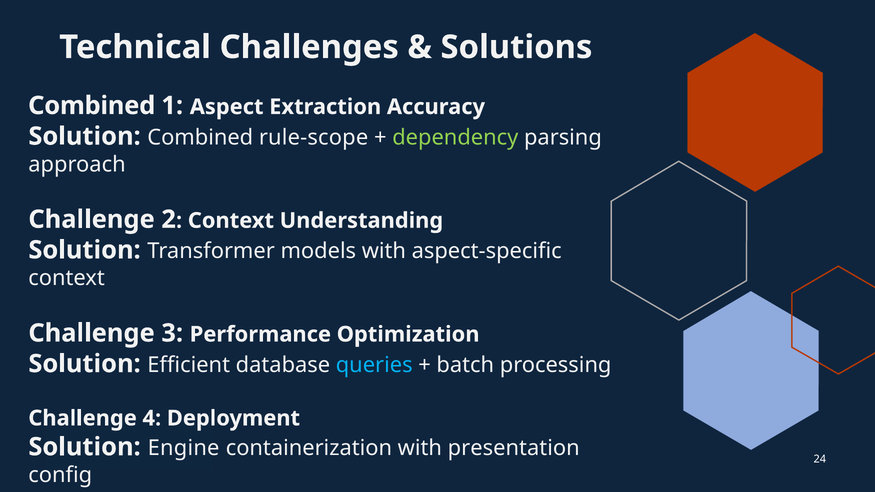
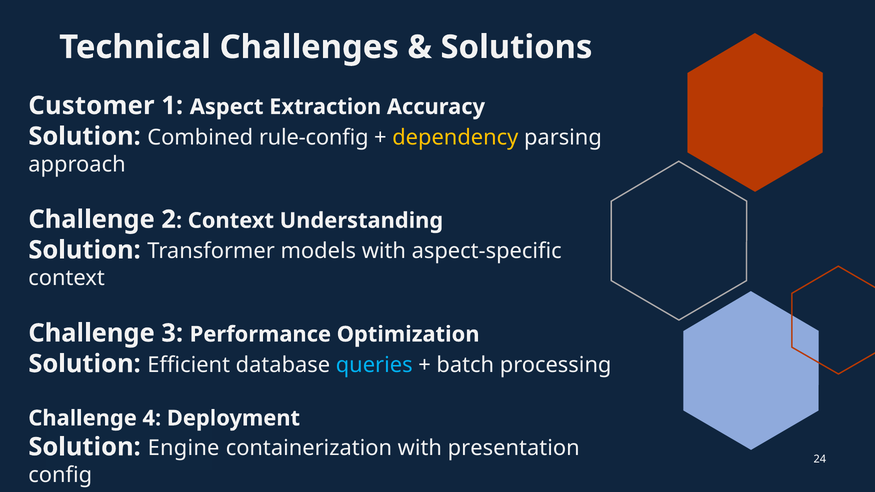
Combined at (92, 106): Combined -> Customer
rule-scope: rule-scope -> rule-config
dependency colour: light green -> yellow
